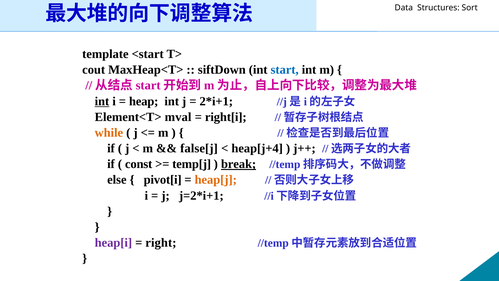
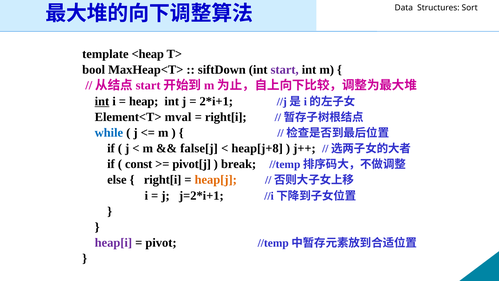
<start: <start -> <heap
cout: cout -> bool
start colour: blue -> purple
while colour: orange -> blue
heap[j+4: heap[j+4 -> heap[j+8
temp[j: temp[j -> pivot[j
break underline: present -> none
pivot[i at (163, 180): pivot[i -> right[i
right: right -> pivot
